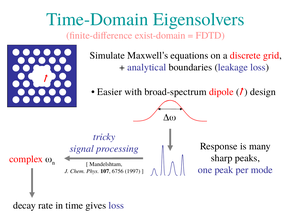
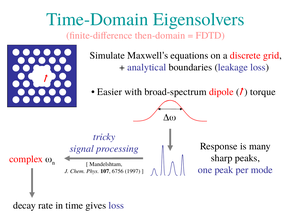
exist-domain: exist-domain -> then-domain
design: design -> torque
